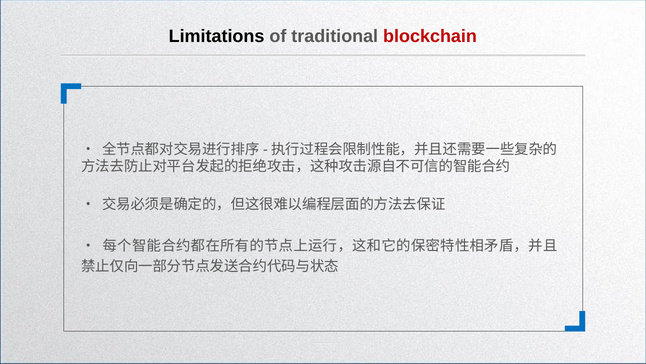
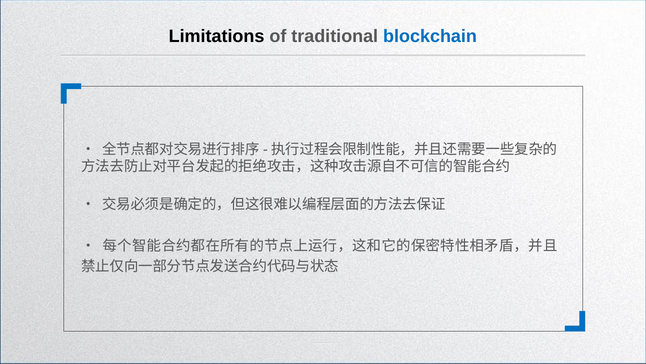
blockchain colour: red -> blue
